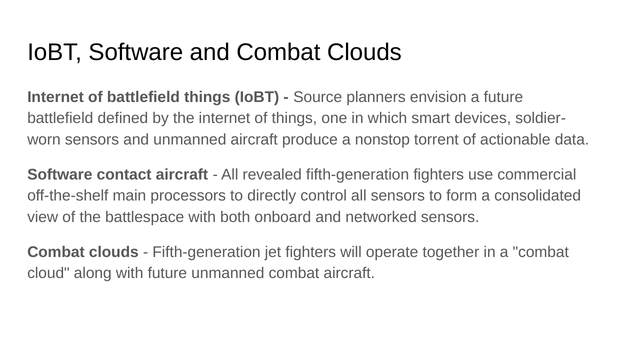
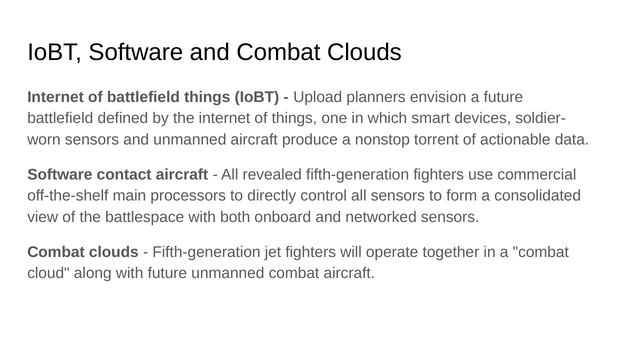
Source: Source -> Upload
